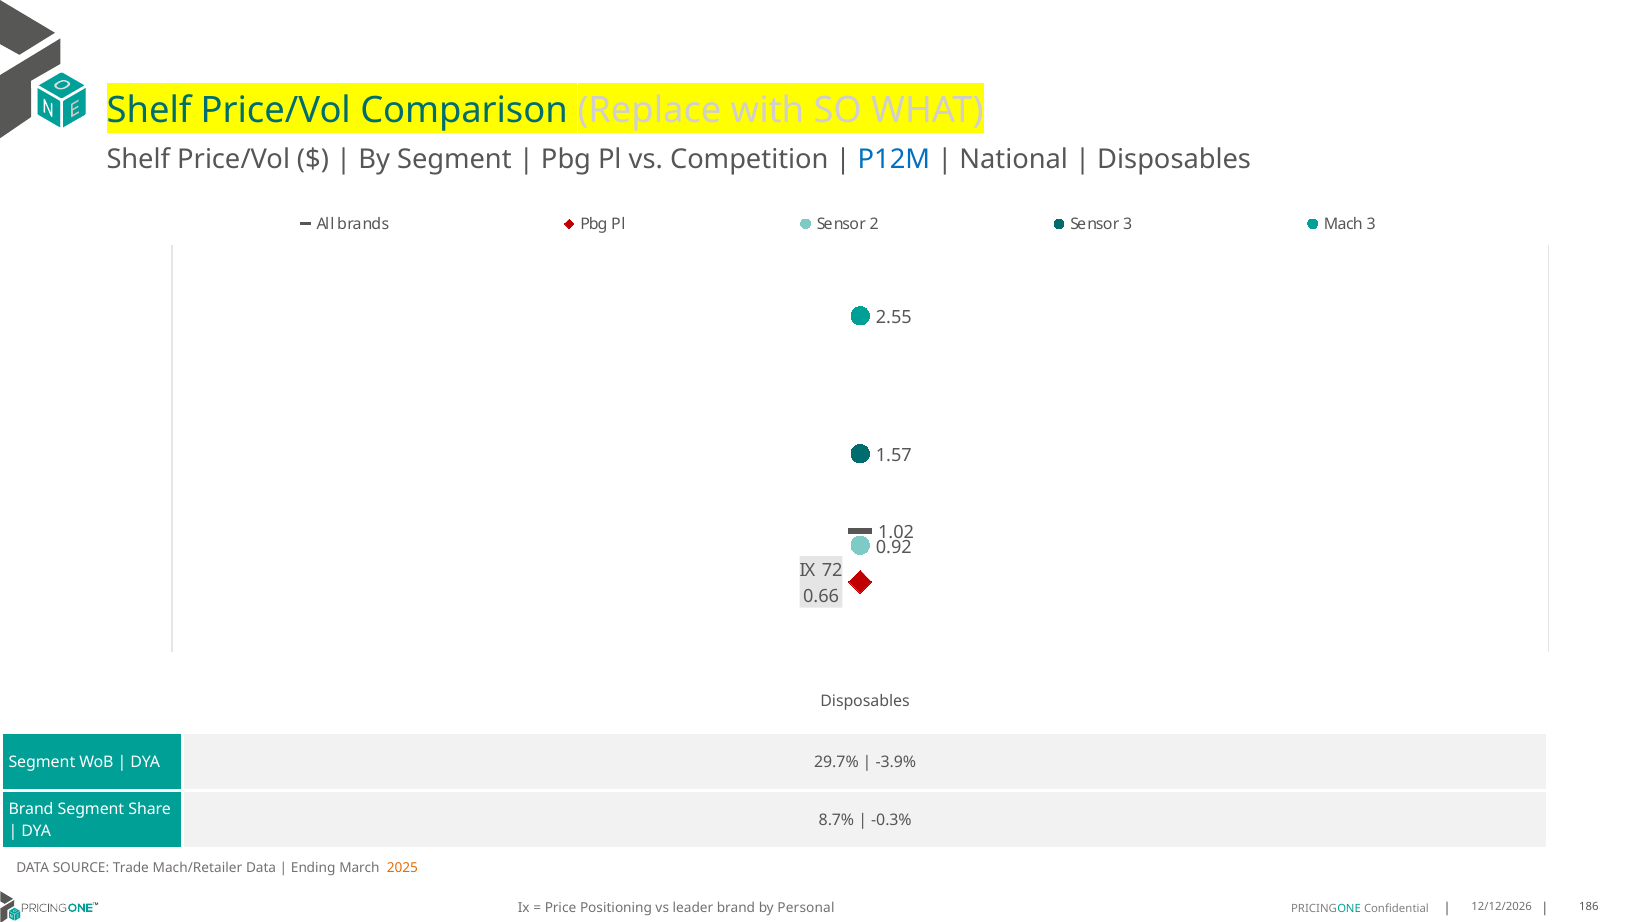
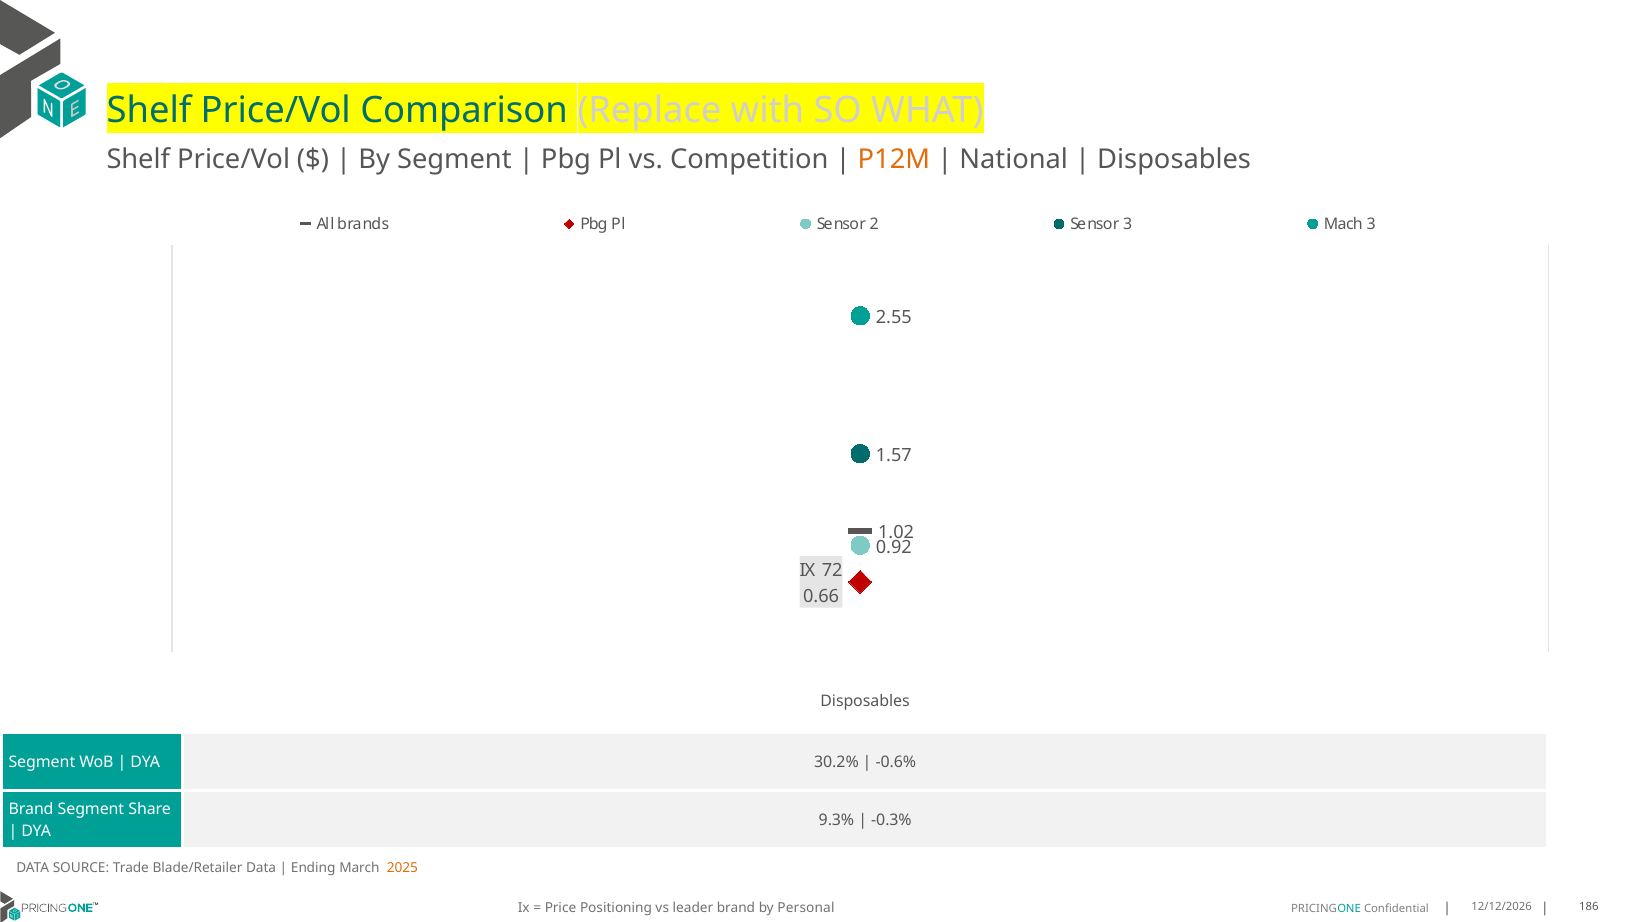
P12M colour: blue -> orange
29.7%: 29.7% -> 30.2%
-3.9%: -3.9% -> -0.6%
8.7%: 8.7% -> 9.3%
Mach/Retailer: Mach/Retailer -> Blade/Retailer
